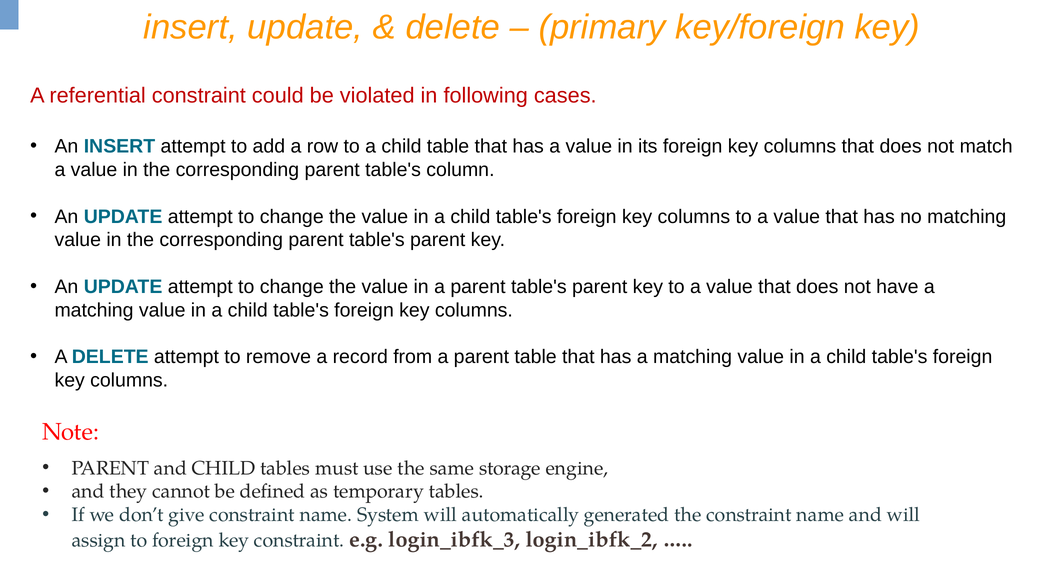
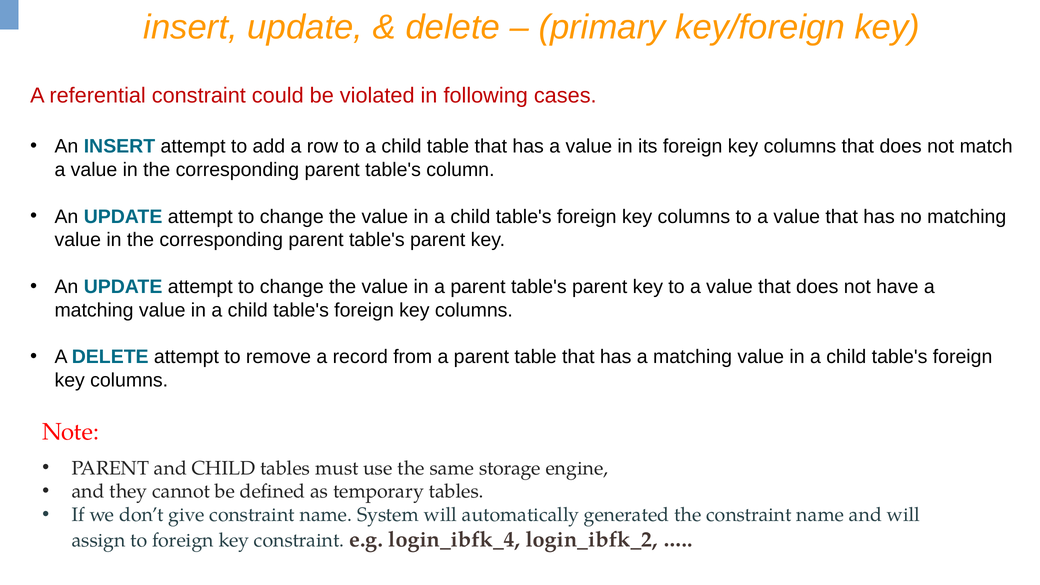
login_ibfk_3: login_ibfk_3 -> login_ibfk_4
